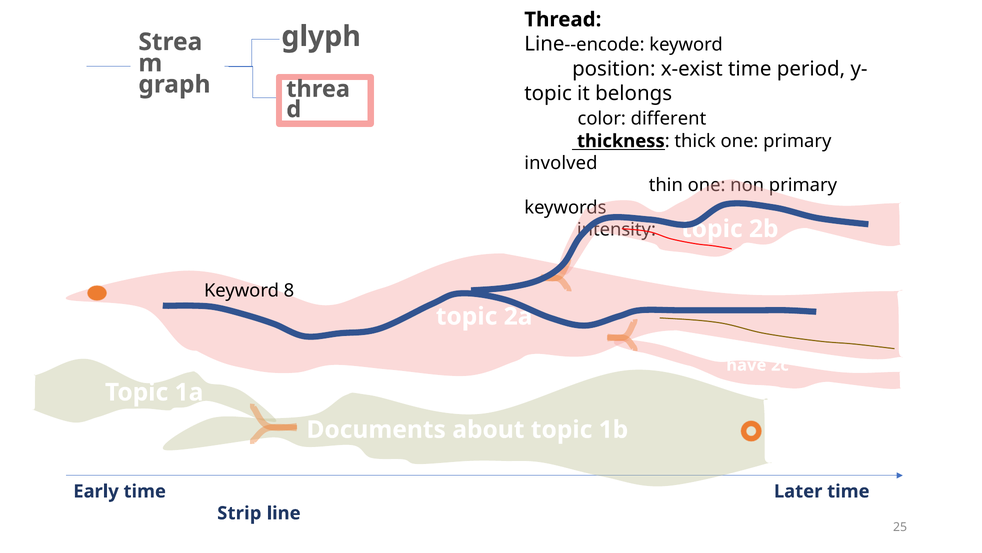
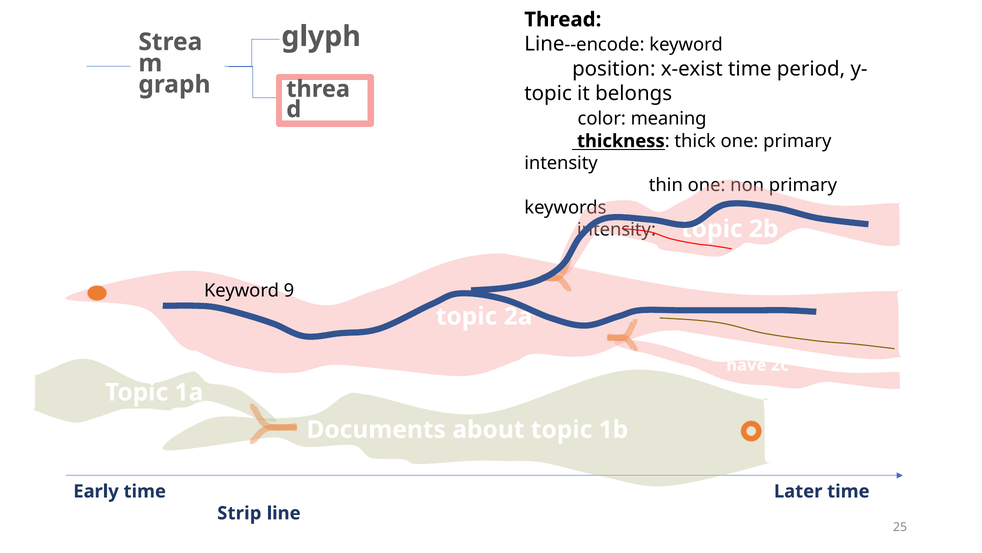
different: different -> meaning
involved at (561, 163): involved -> intensity
8: 8 -> 9
